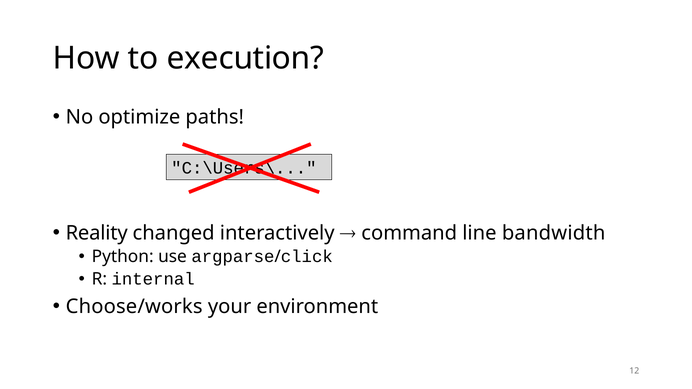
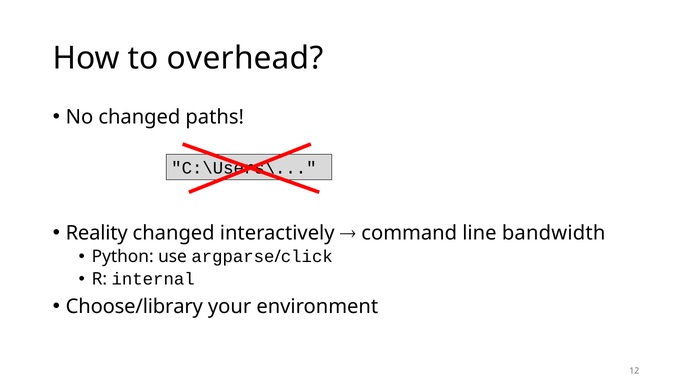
execution: execution -> overhead
No optimize: optimize -> changed
Choose/works: Choose/works -> Choose/library
